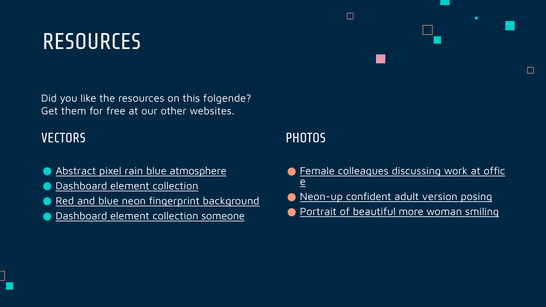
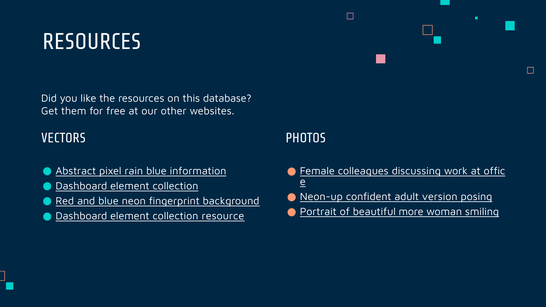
folgende: folgende -> database
atmosphere: atmosphere -> information
someone: someone -> resource
